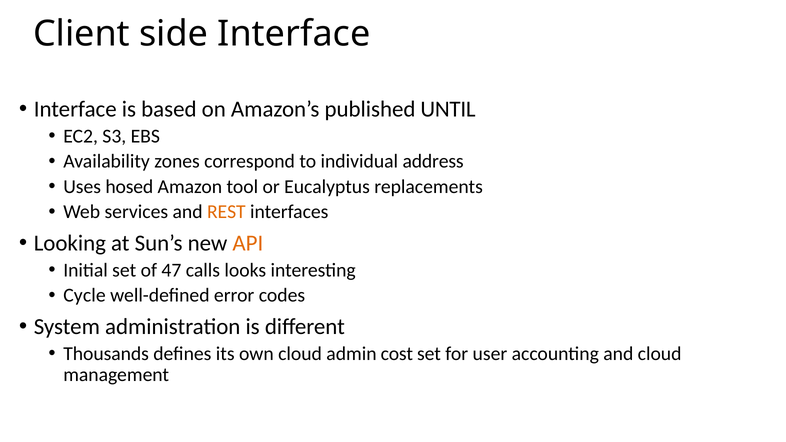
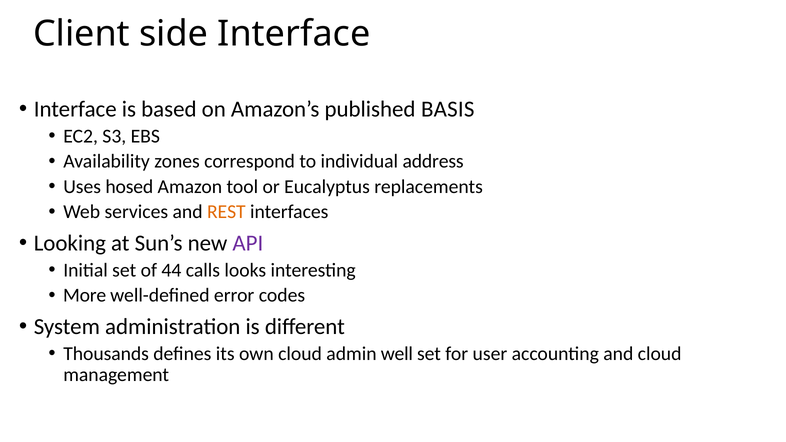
UNTIL: UNTIL -> BASIS
API colour: orange -> purple
47: 47 -> 44
Cycle: Cycle -> More
cost: cost -> well
